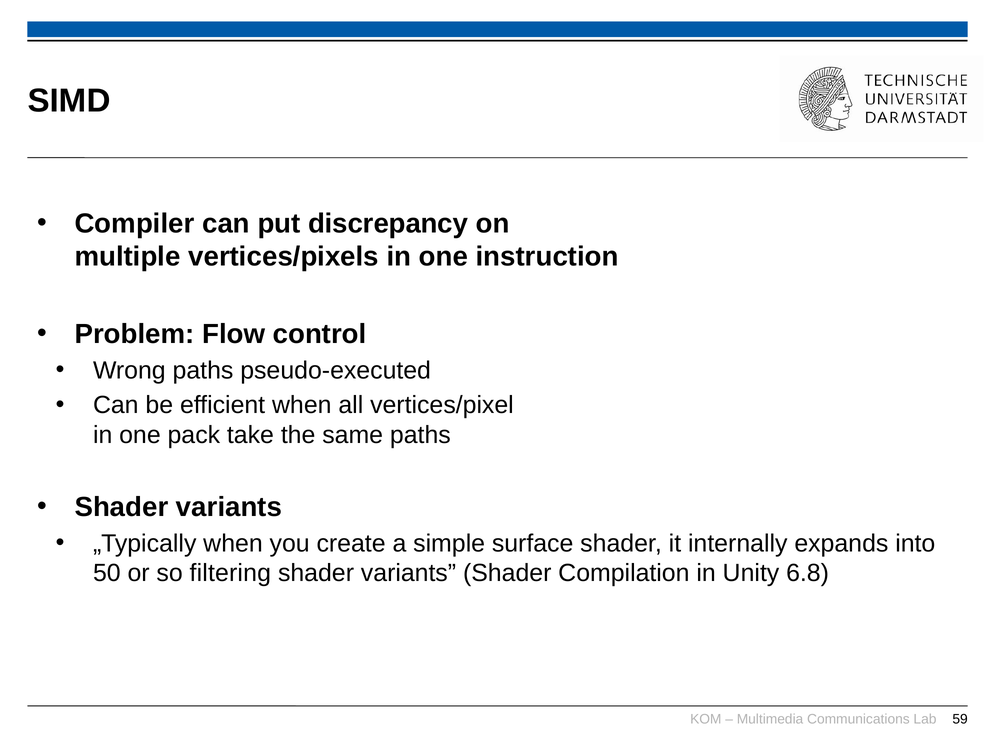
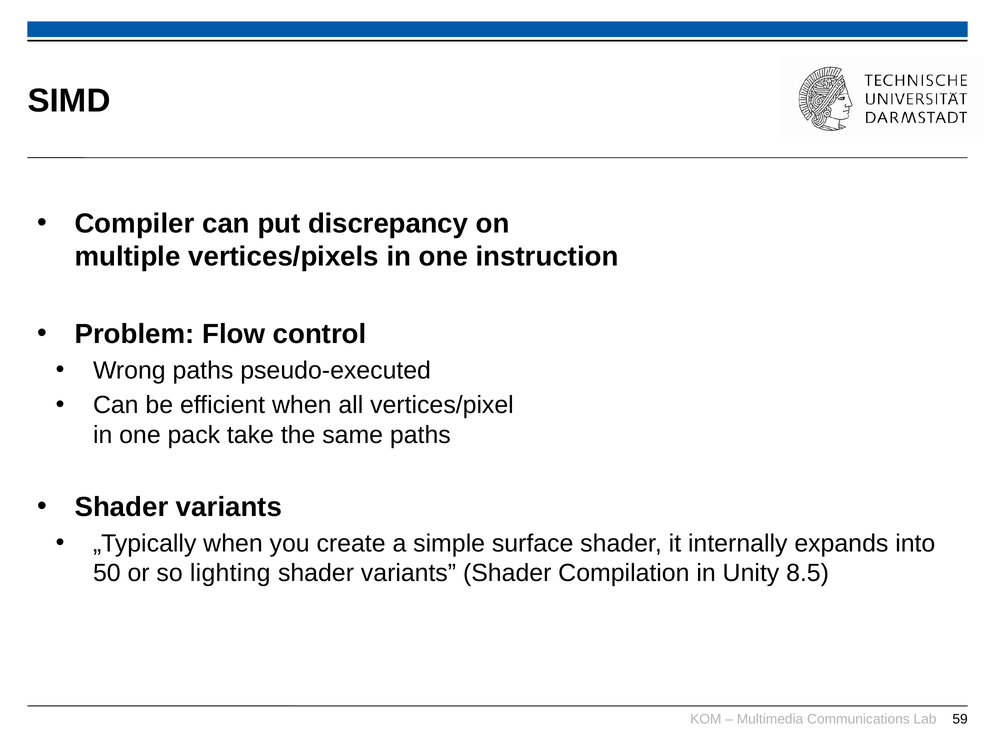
filtering: filtering -> lighting
6.8: 6.8 -> 8.5
